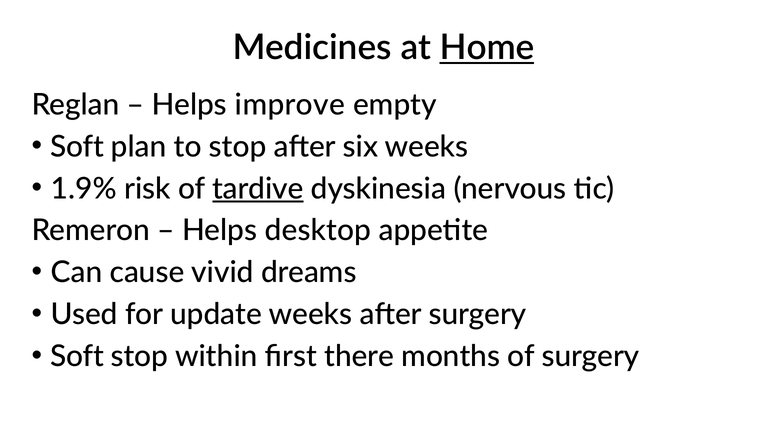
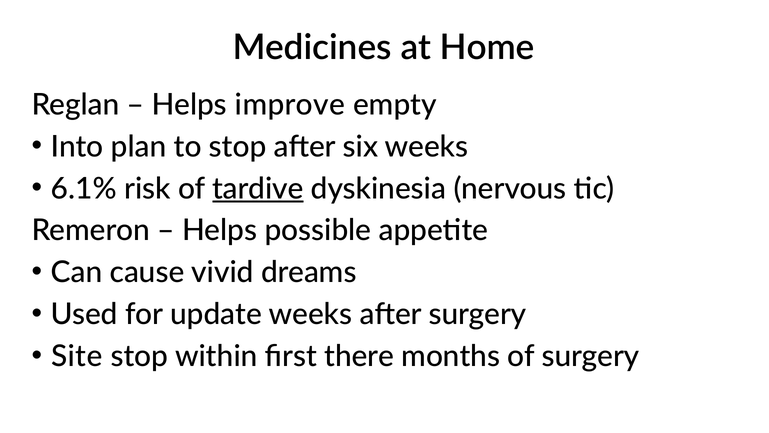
Home underline: present -> none
Soft at (77, 147): Soft -> Into
1.9%: 1.9% -> 6.1%
desktop: desktop -> possible
Soft at (77, 356): Soft -> Site
